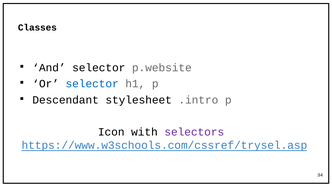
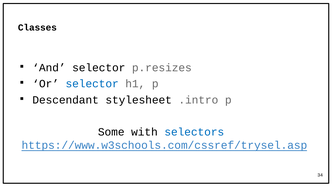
p.website: p.website -> p.resizes
Icon: Icon -> Some
selectors colour: purple -> blue
